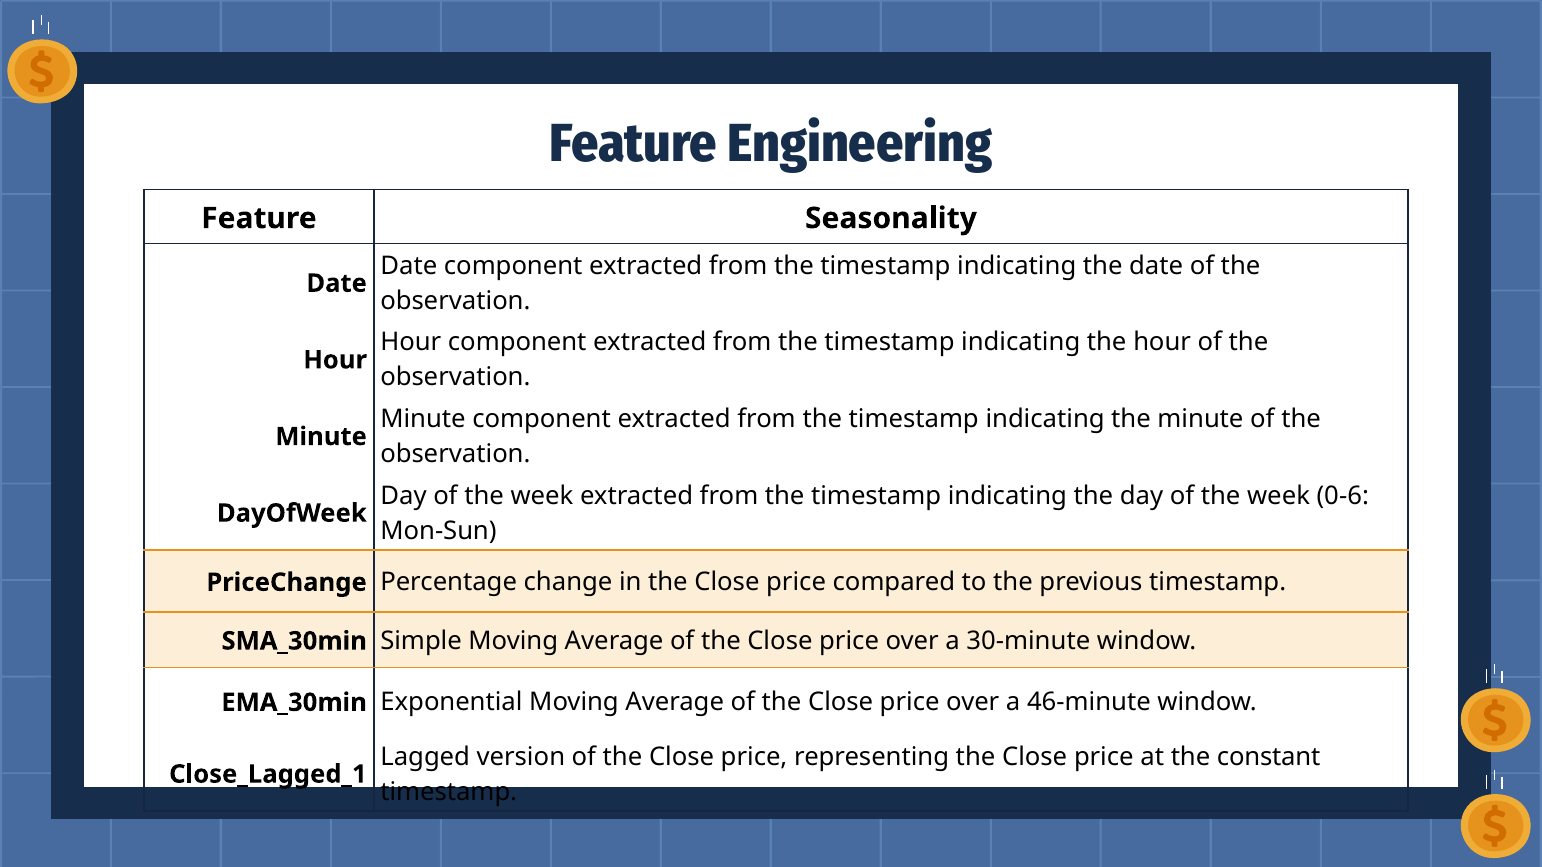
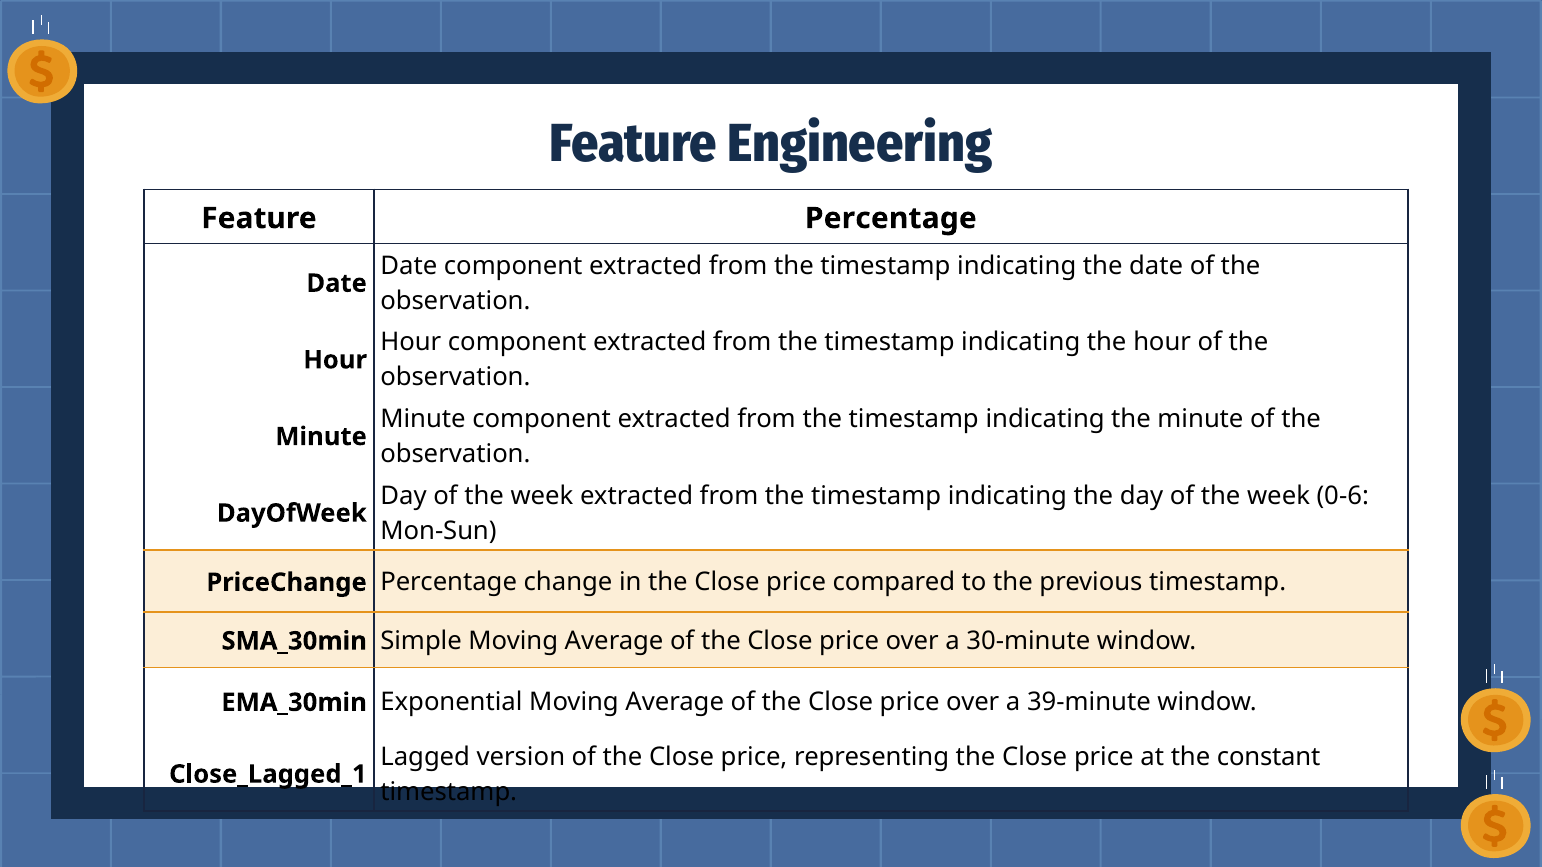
Feature Seasonality: Seasonality -> Percentage
46-minute: 46-minute -> 39-minute
